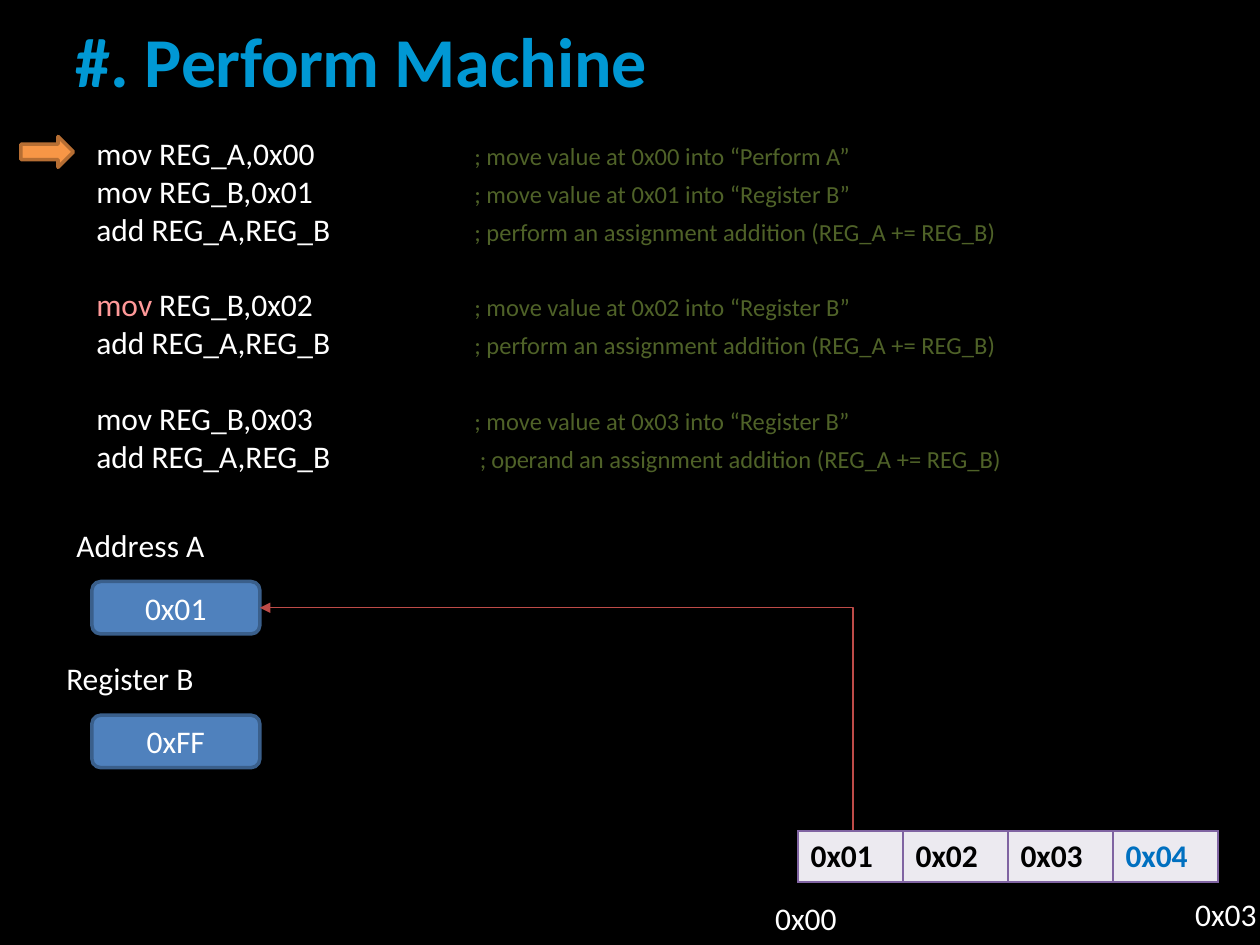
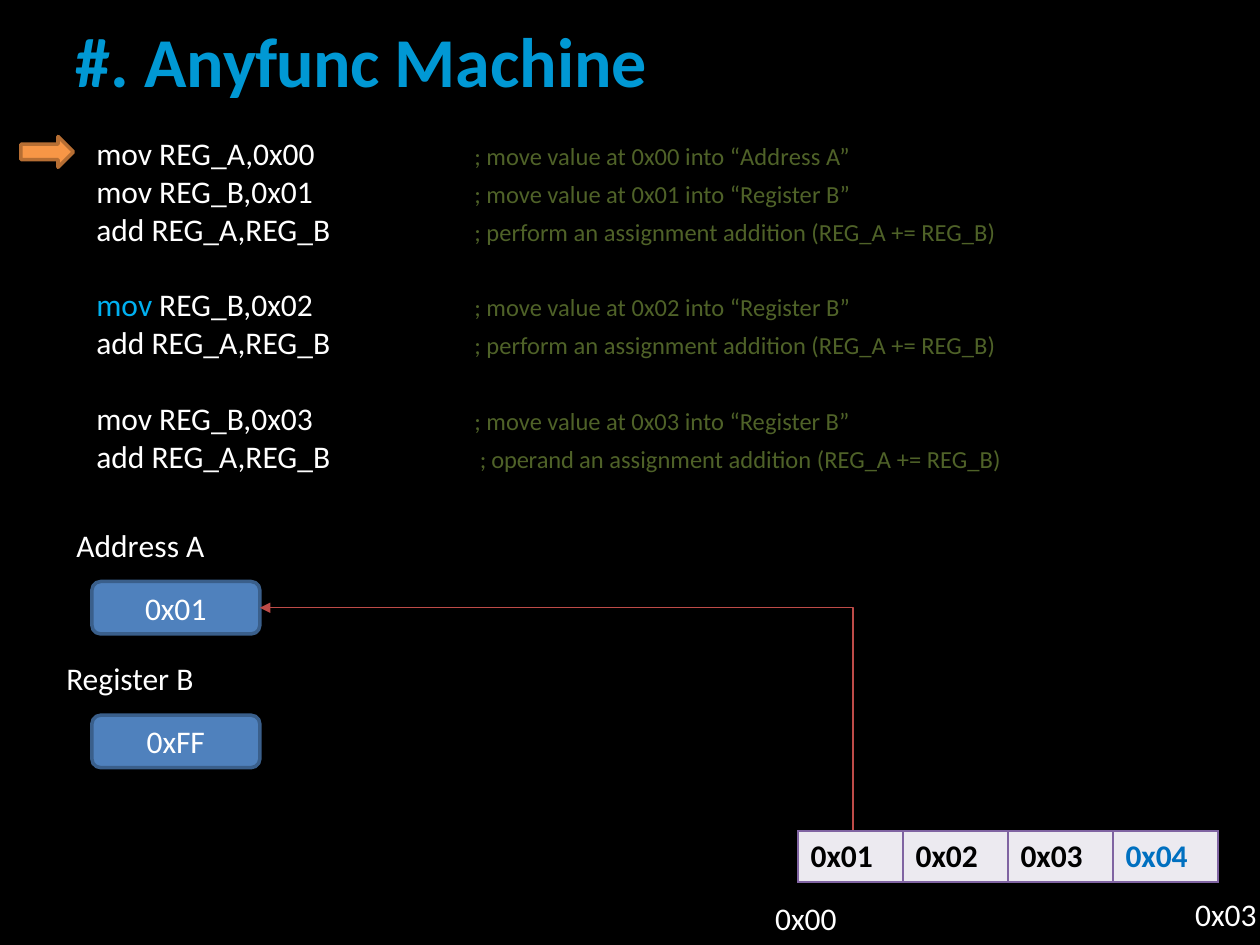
Perform at (262, 65): Perform -> Anyfunc
into Perform: Perform -> Address
mov at (124, 306) colour: pink -> light blue
